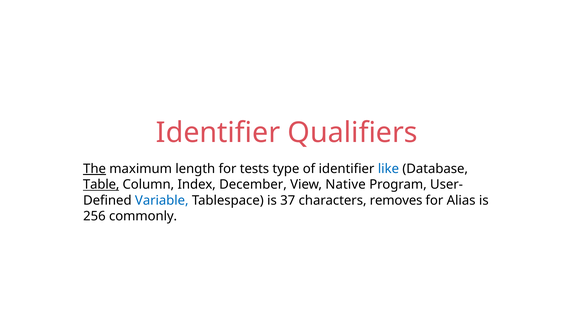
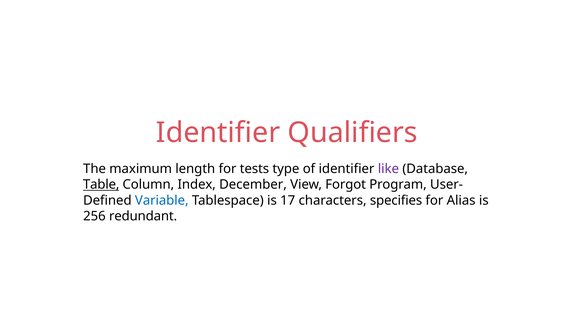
The underline: present -> none
like colour: blue -> purple
Native: Native -> Forgot
37: 37 -> 17
removes: removes -> specifies
commonly: commonly -> redundant
